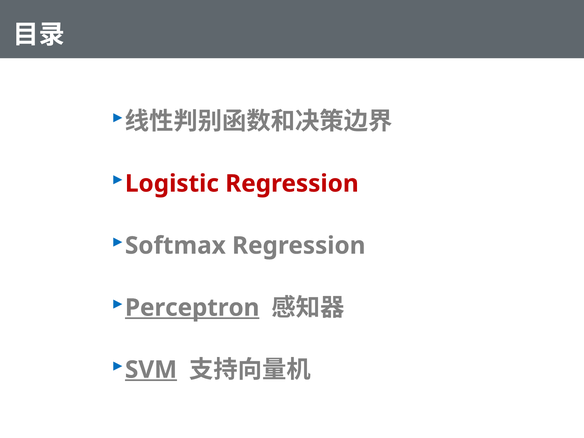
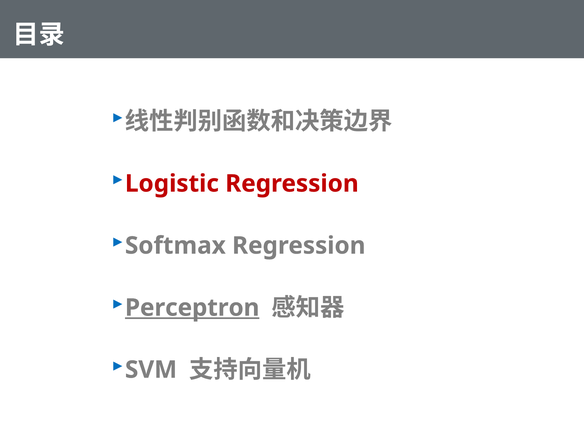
SVM underline: present -> none
